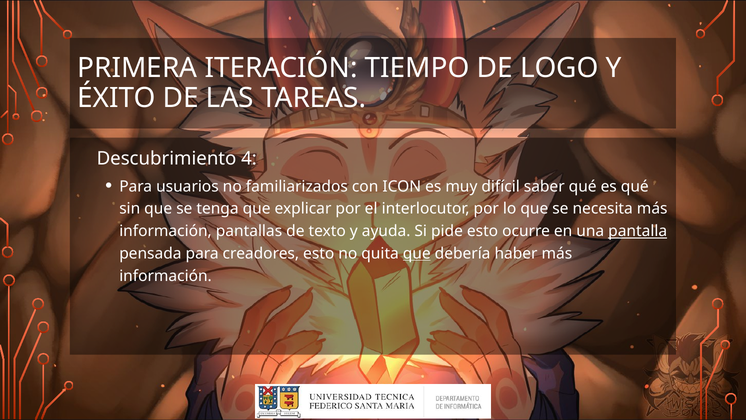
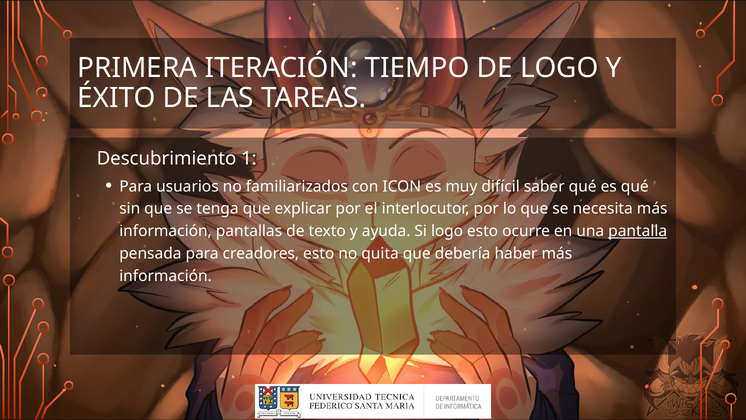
4: 4 -> 1
Si pide: pide -> logo
que at (417, 253) underline: present -> none
